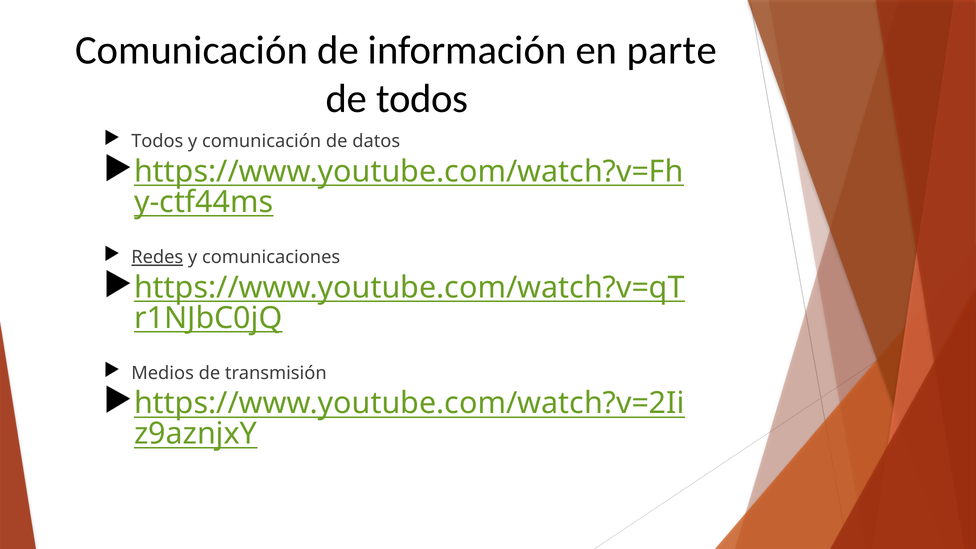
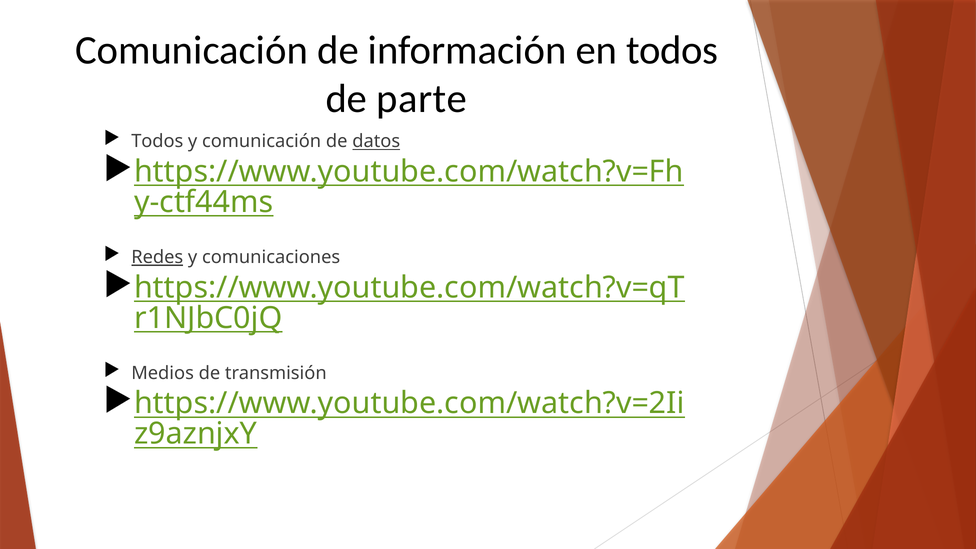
en parte: parte -> todos
de todos: todos -> parte
datos underline: none -> present
